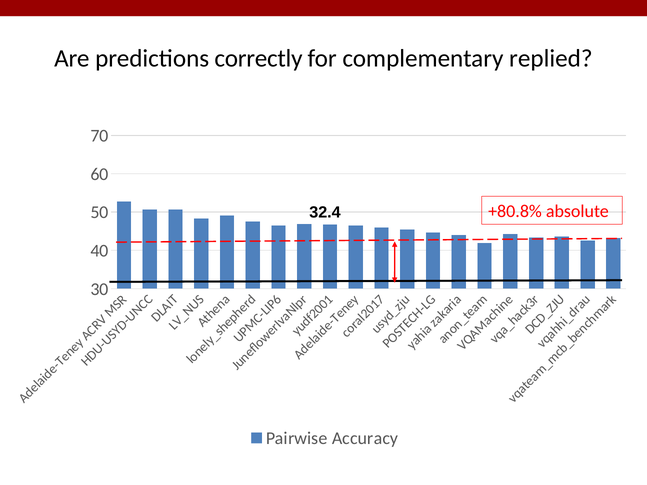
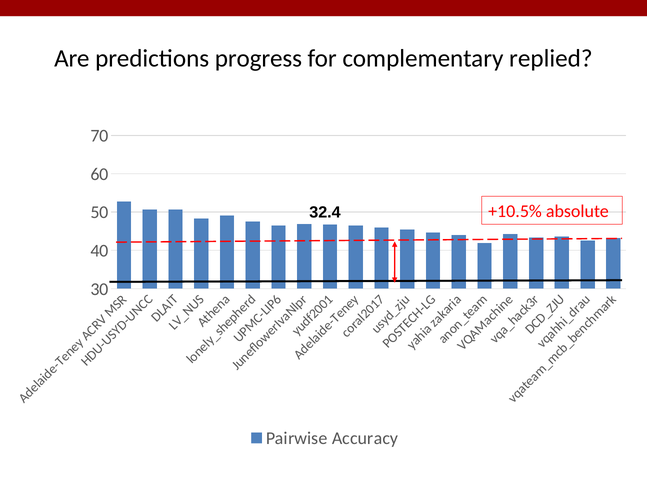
correctly: correctly -> progress
+80.8%: +80.8% -> +10.5%
